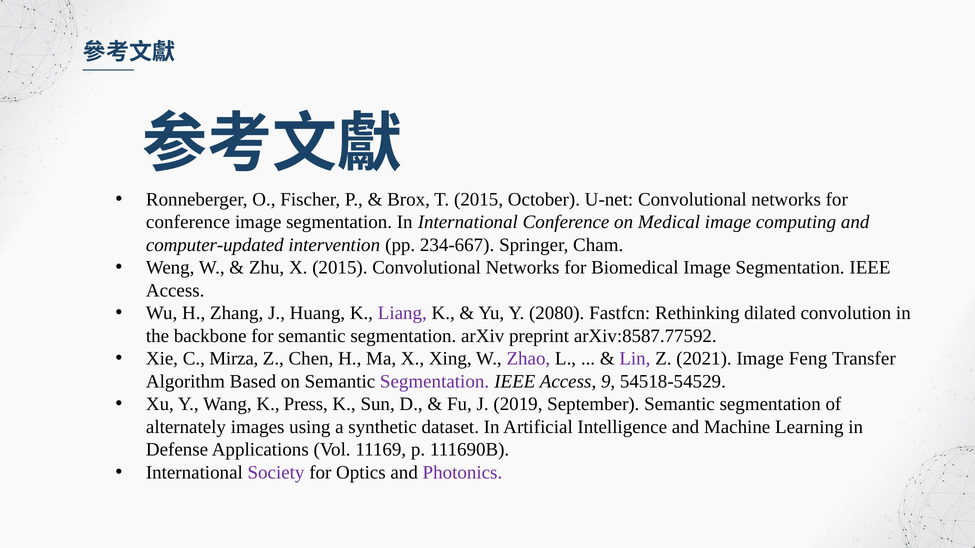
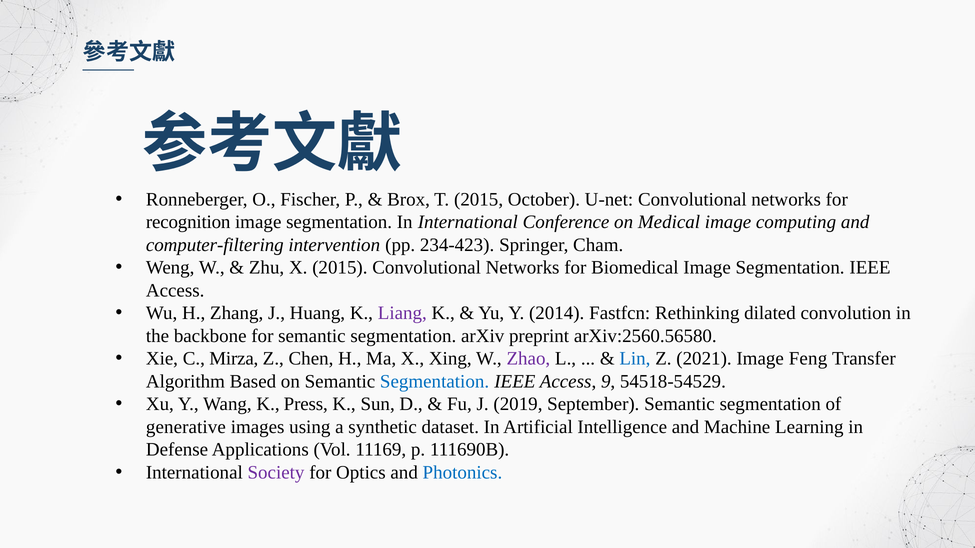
conference at (188, 222): conference -> recognition
computer-updated: computer-updated -> computer-filtering
234-667: 234-667 -> 234-423
2080: 2080 -> 2014
arXiv:8587.77592: arXiv:8587.77592 -> arXiv:2560.56580
Lin colour: purple -> blue
Segmentation at (435, 382) colour: purple -> blue
alternately: alternately -> generative
Photonics colour: purple -> blue
